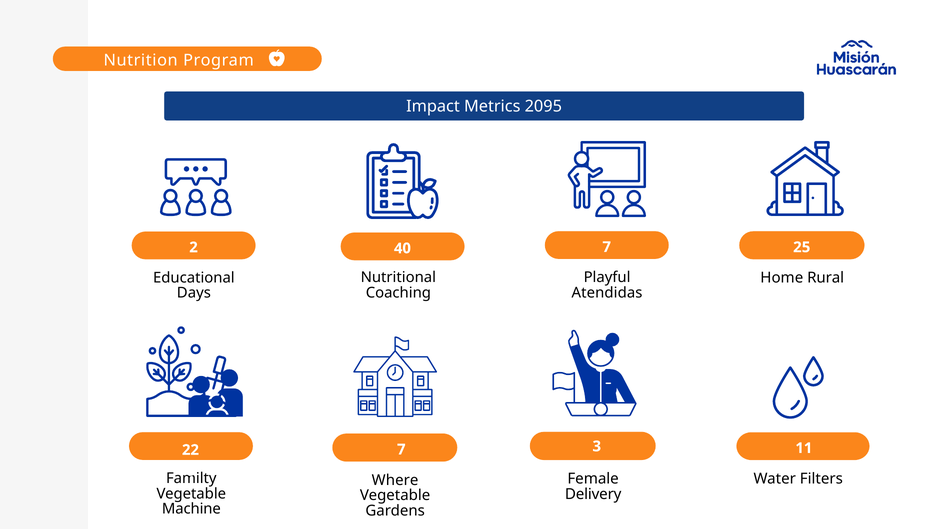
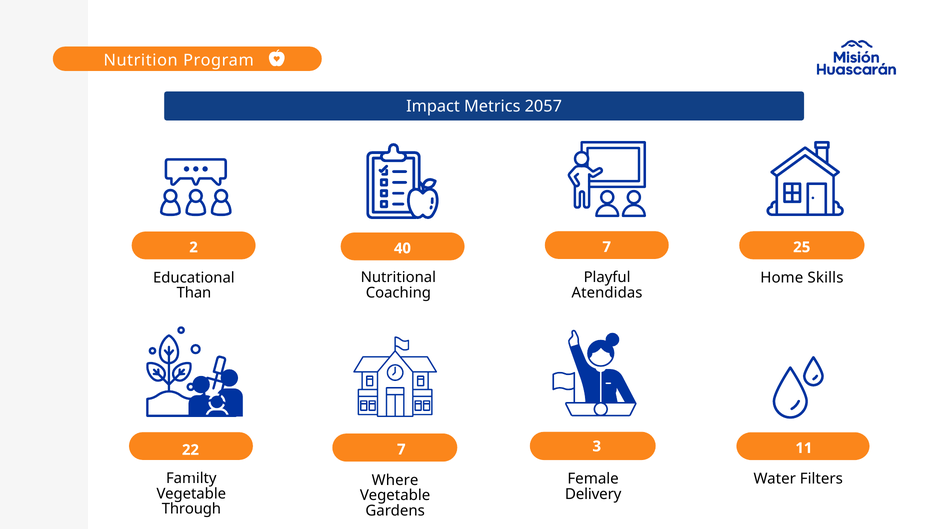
2095: 2095 -> 2057
Rural: Rural -> Skills
Days: Days -> Than
Machine: Machine -> Through
